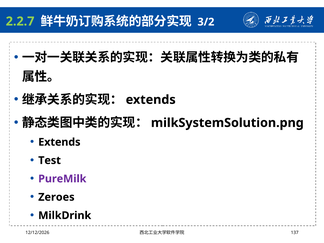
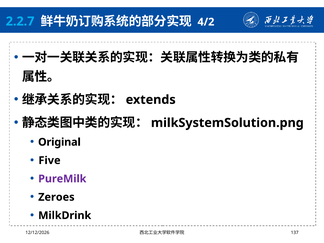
2.2.7 colour: light green -> light blue
3/2: 3/2 -> 4/2
Extends at (59, 142): Extends -> Original
Test: Test -> Five
